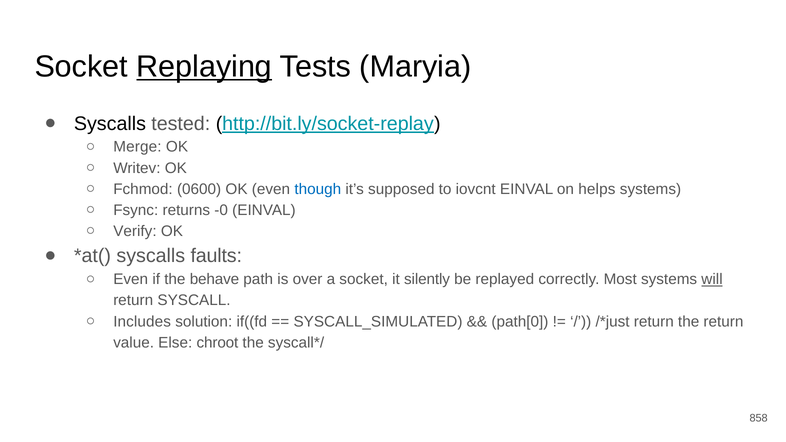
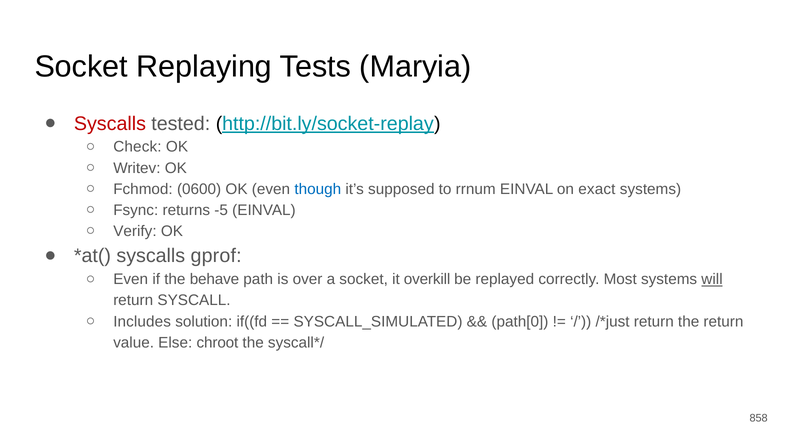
Replaying underline: present -> none
Syscalls at (110, 124) colour: black -> red
Merge: Merge -> Check
iovcnt: iovcnt -> rrnum
helps: helps -> exact
-0: -0 -> -5
faults: faults -> gprof
silently: silently -> overkill
